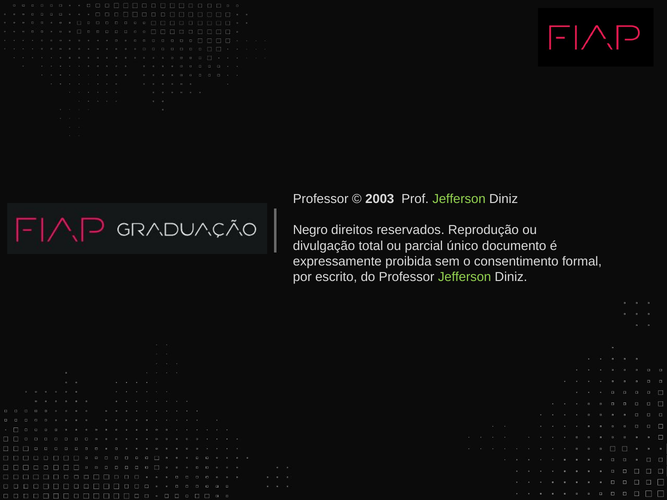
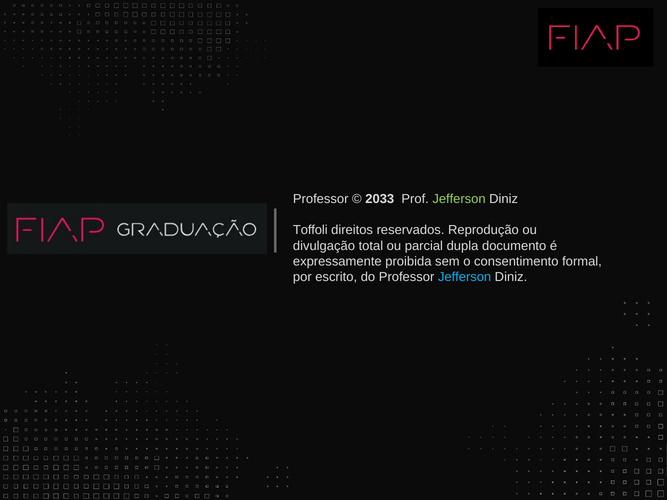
2003: 2003 -> 2033
Negro: Negro -> Toffoli
único: único -> dupla
Jefferson at (465, 277) colour: light green -> light blue
